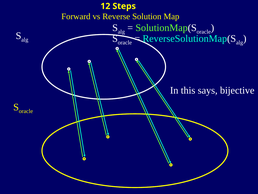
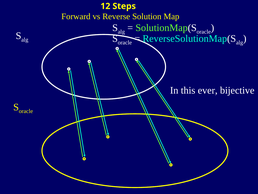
says: says -> ever
